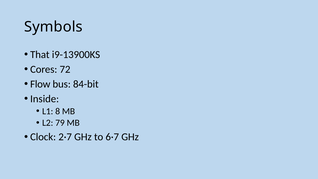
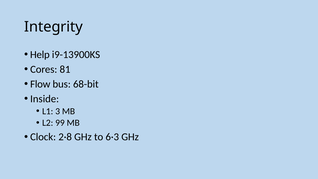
Symbols: Symbols -> Integrity
That: That -> Help
72: 72 -> 81
84-bit: 84-bit -> 68-bit
8: 8 -> 3
79: 79 -> 99
2·7: 2·7 -> 2·8
6·7: 6·7 -> 6·3
